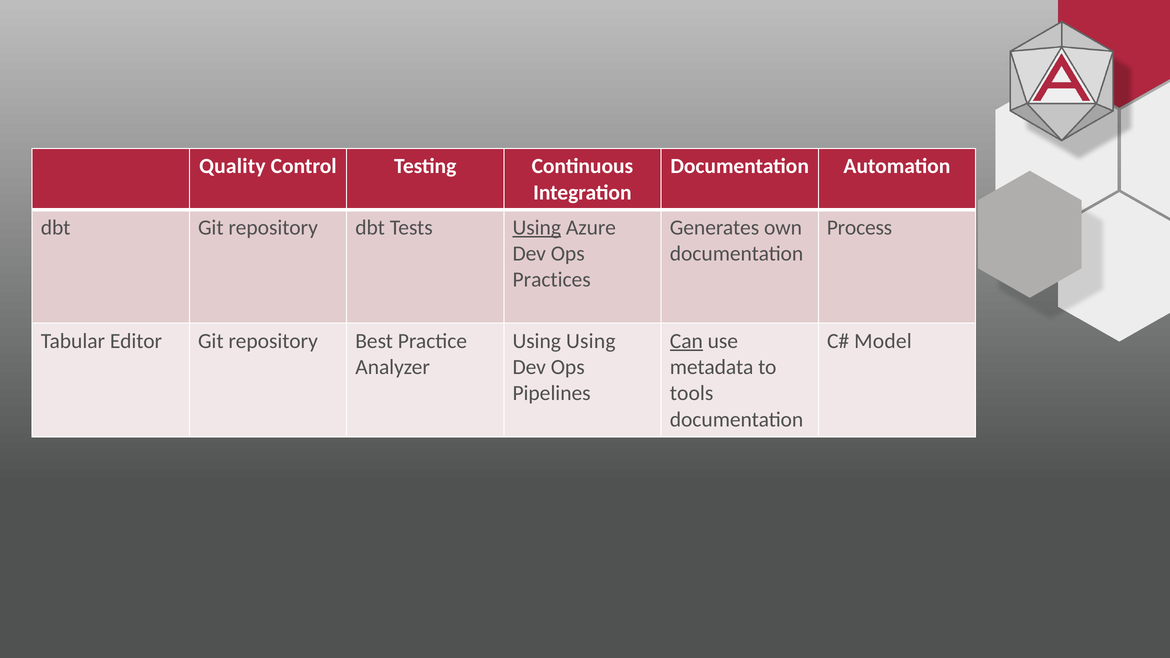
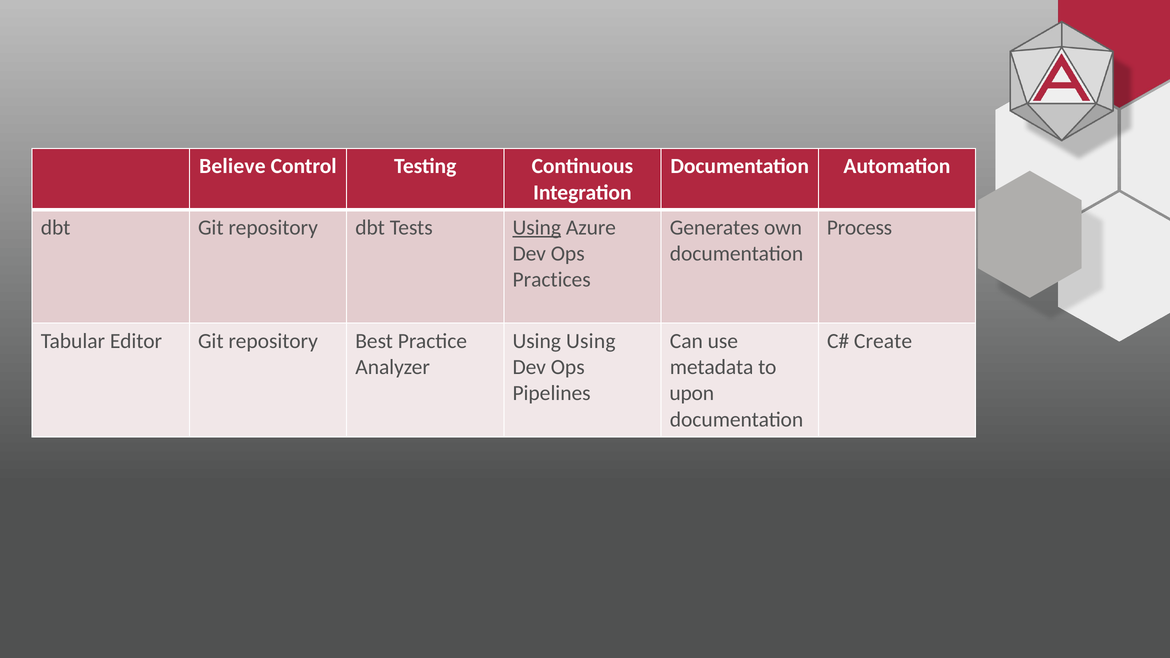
Quality: Quality -> Believe
Can underline: present -> none
Model: Model -> Create
tools: tools -> upon
